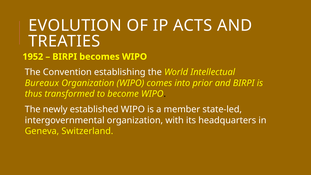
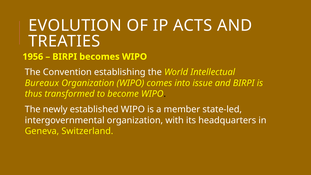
1952: 1952 -> 1956
prior: prior -> issue
